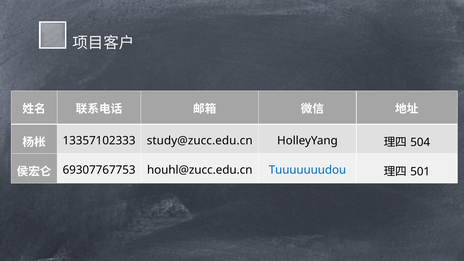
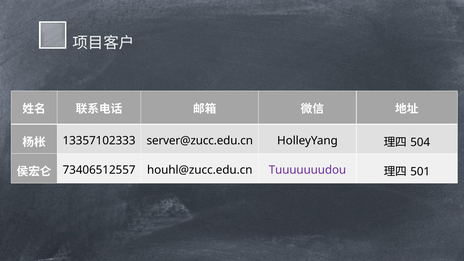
study@zucc.edu.cn: study@zucc.edu.cn -> server@zucc.edu.cn
69307767753: 69307767753 -> 73406512557
Tuuuuuuudou colour: blue -> purple
